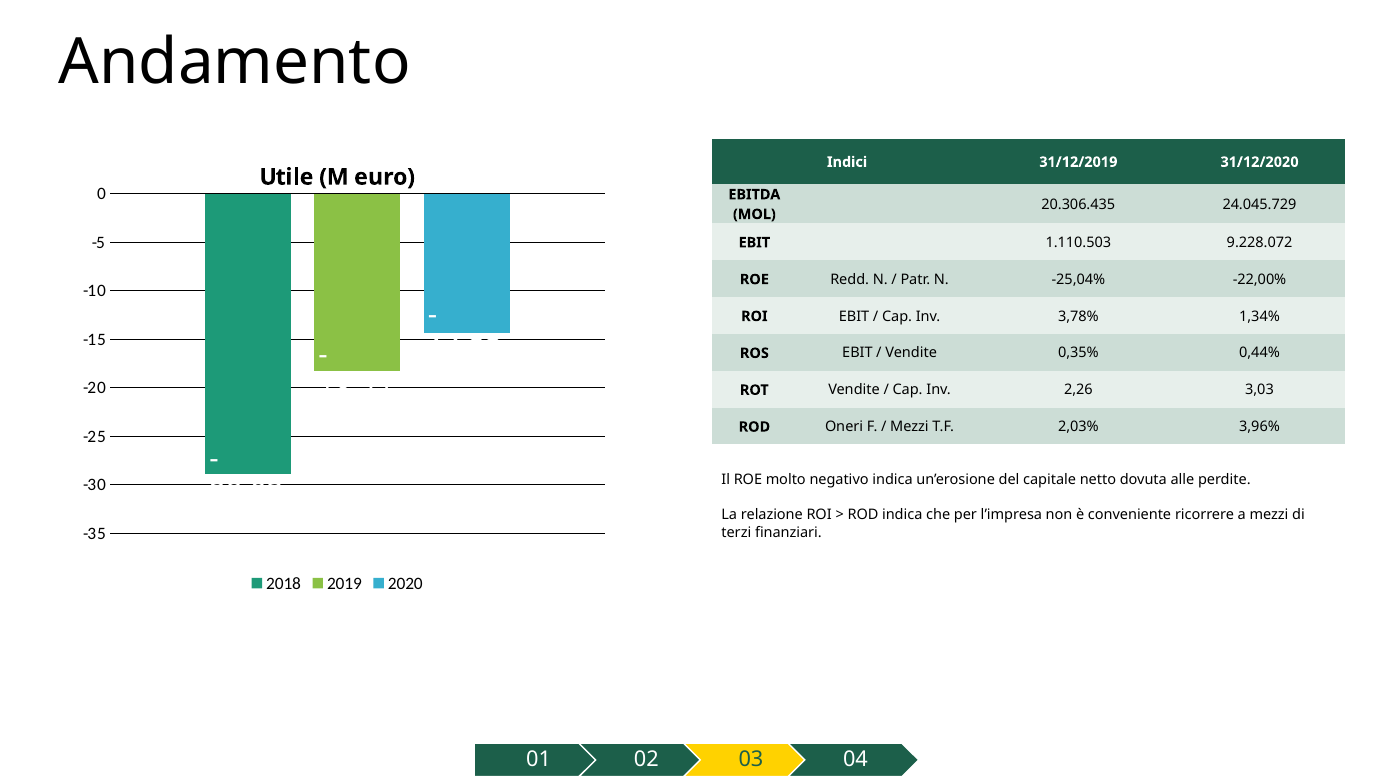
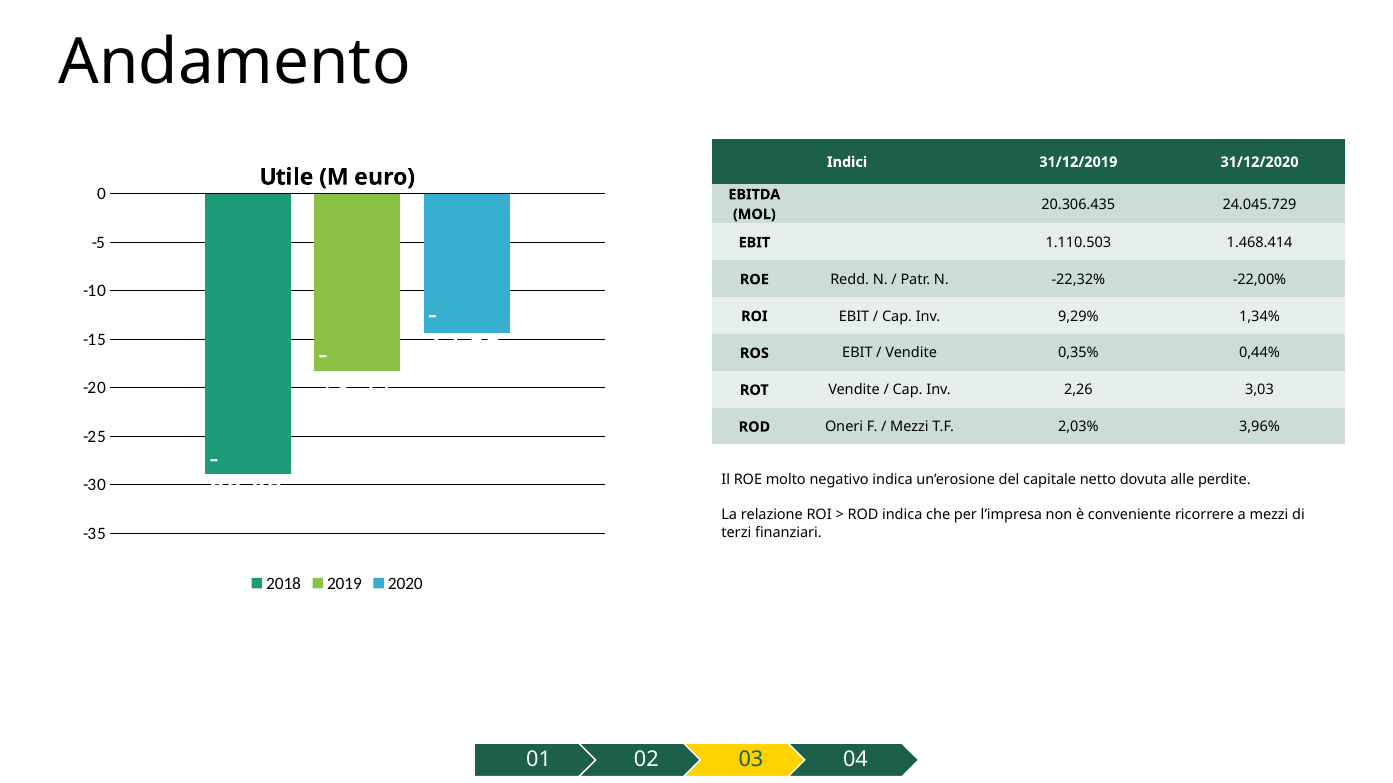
9.228.072: 9.228.072 -> 1.468.414
-25,04%: -25,04% -> -22,32%
3,78%: 3,78% -> 9,29%
